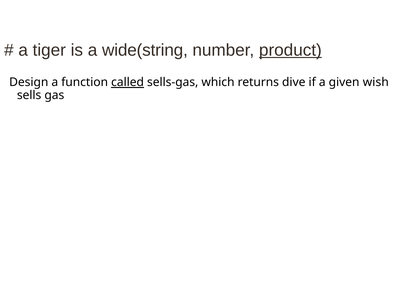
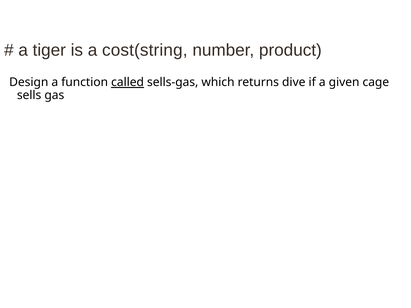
wide(string: wide(string -> cost(string
product underline: present -> none
wish: wish -> cage
